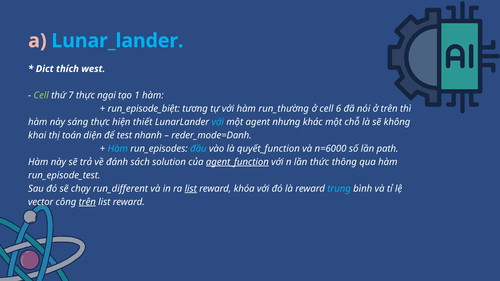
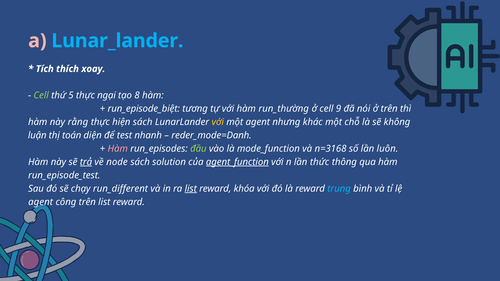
Dict: Dict -> Tích
west: west -> xoay
7: 7 -> 5
1: 1 -> 8
6: 6 -> 9
sáng: sáng -> rằng
hiện thiết: thiết -> sách
với at (218, 122) colour: light blue -> yellow
khai: khai -> luận
Hàm at (118, 149) colour: light blue -> pink
đầu colour: light blue -> light green
quyết_function: quyết_function -> mode_function
n=6000: n=6000 -> n=3168
path: path -> luôn
trả underline: none -> present
đánh: đánh -> node
vector at (41, 202): vector -> agent
trên at (87, 202) underline: present -> none
